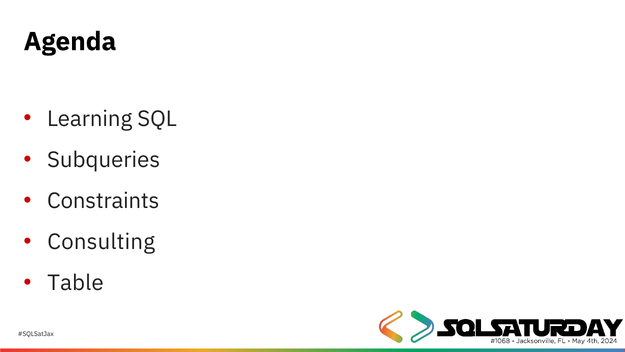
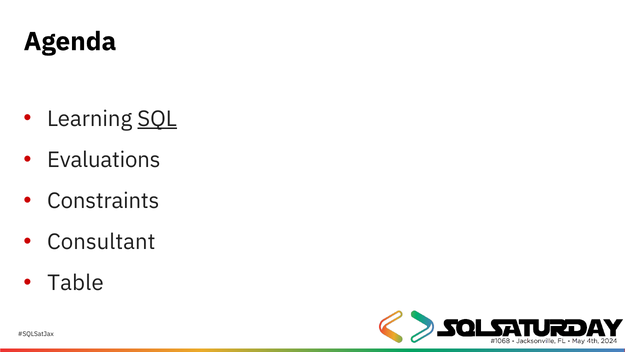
SQL underline: none -> present
Subqueries: Subqueries -> Evaluations
Consulting: Consulting -> Consultant
